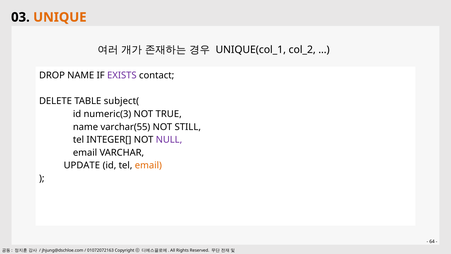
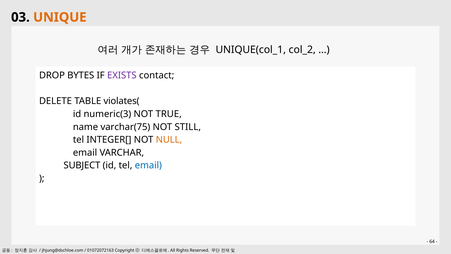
DROP NAME: NAME -> BYTES
subject(: subject( -> violates(
varchar(55: varchar(55 -> varchar(75
NULL colour: purple -> orange
UPDATE: UPDATE -> SUBJECT
email at (148, 165) colour: orange -> blue
